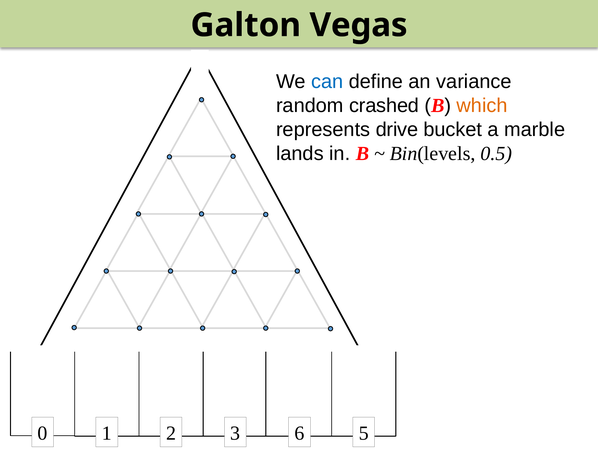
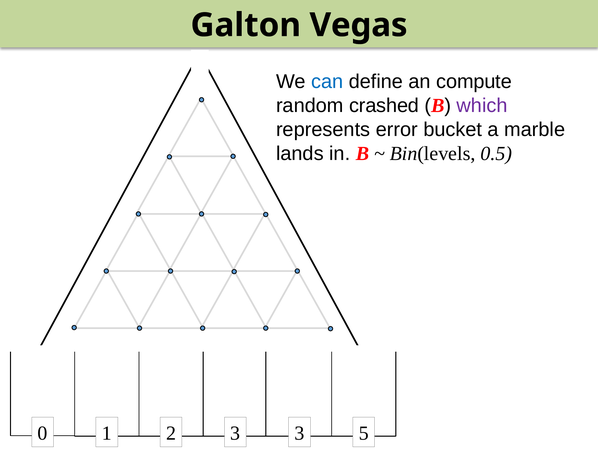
variance: variance -> compute
which colour: orange -> purple
drive: drive -> error
3 6: 6 -> 3
